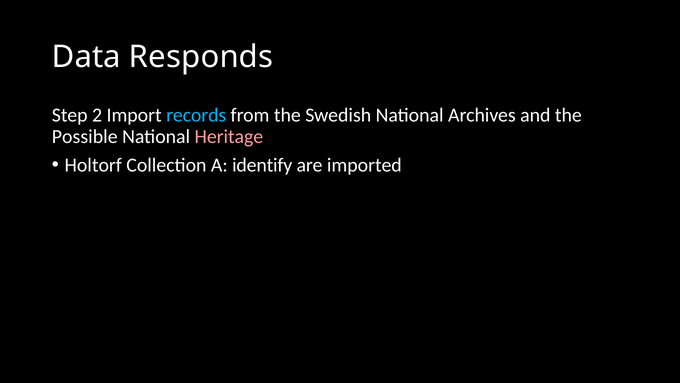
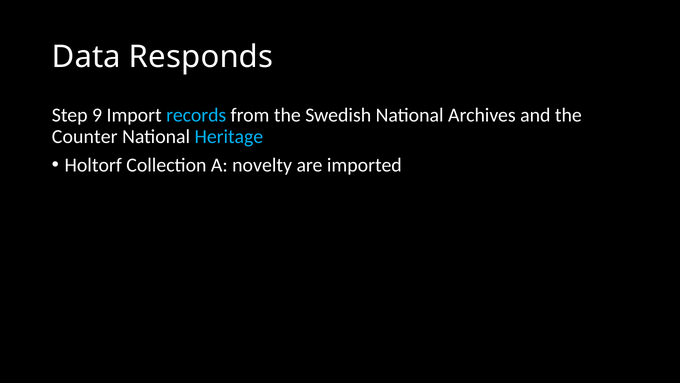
2: 2 -> 9
Possible: Possible -> Counter
Heritage colour: pink -> light blue
identify: identify -> novelty
